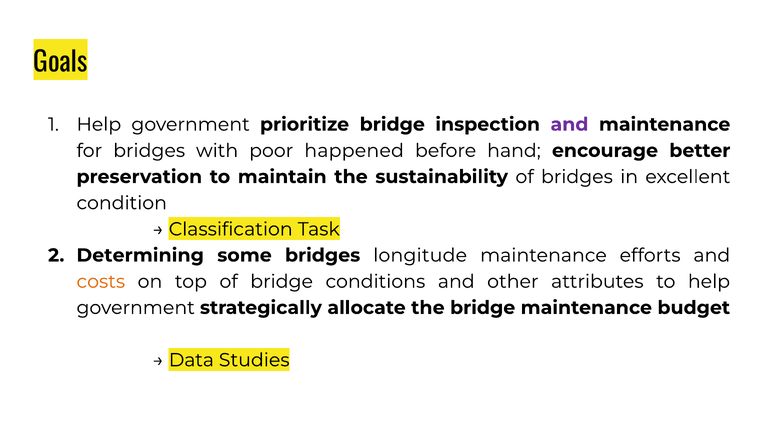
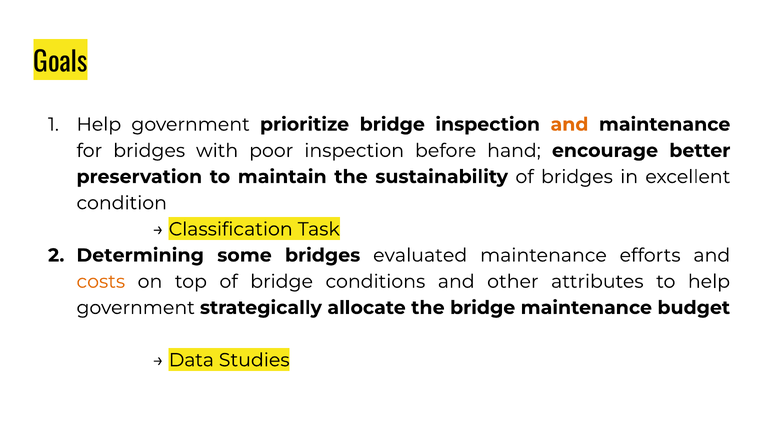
and at (569, 124) colour: purple -> orange
poor happened: happened -> inspection
longitude: longitude -> evaluated
